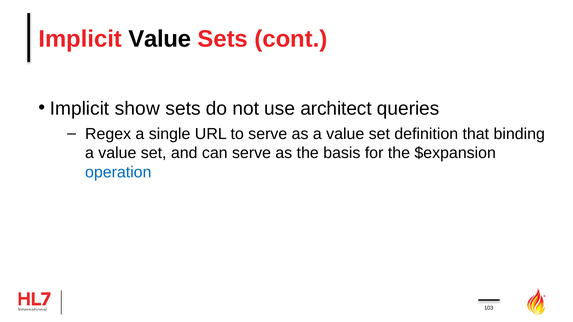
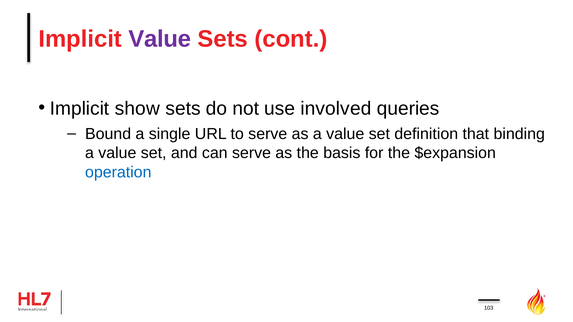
Value at (160, 39) colour: black -> purple
architect: architect -> involved
Regex: Regex -> Bound
